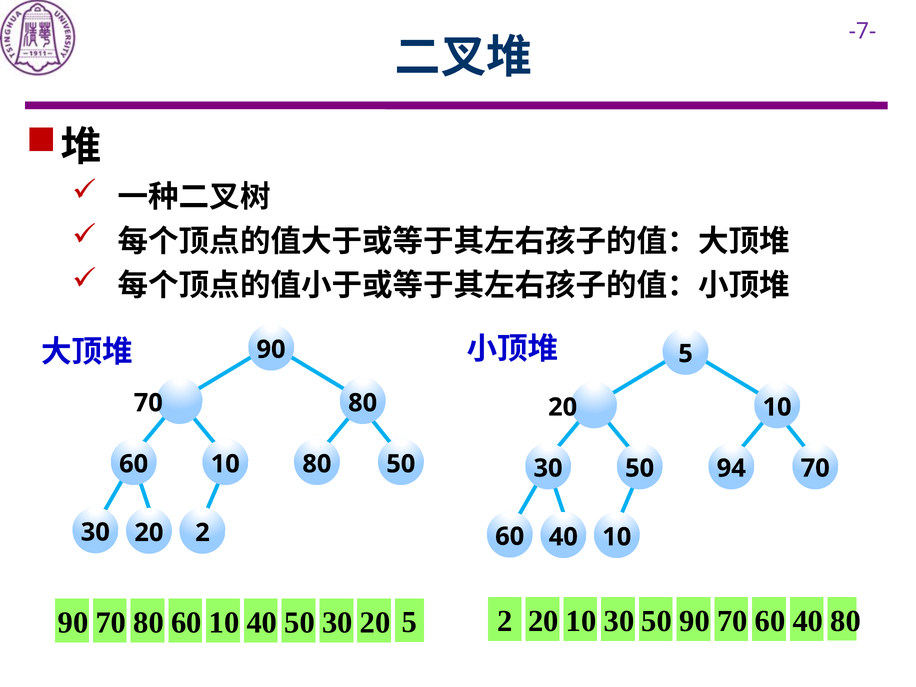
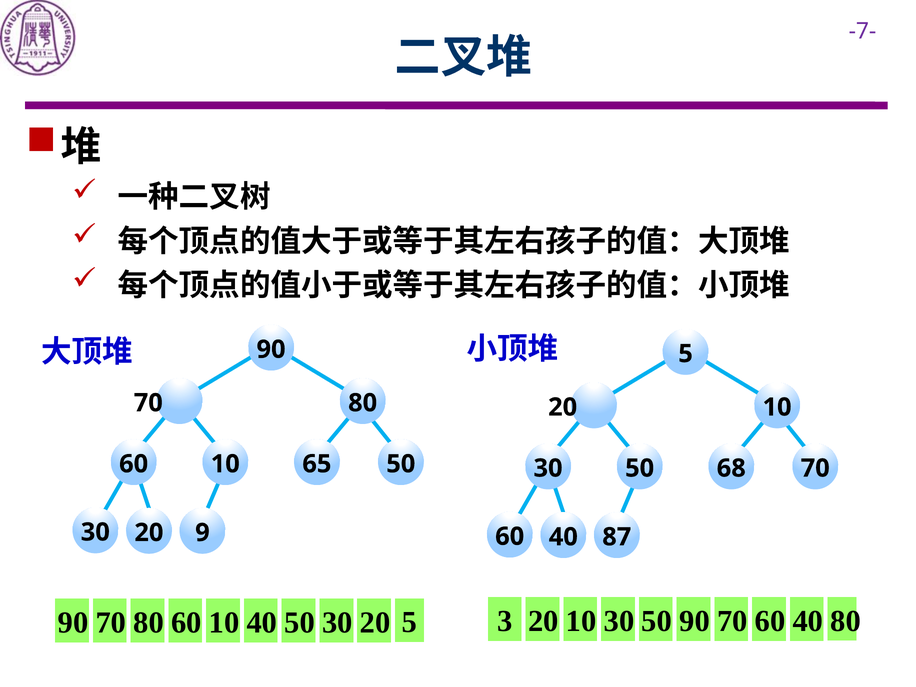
10 80: 80 -> 65
94: 94 -> 68
20 2: 2 -> 9
40 10: 10 -> 87
5 2: 2 -> 3
